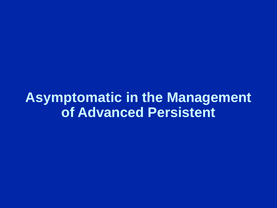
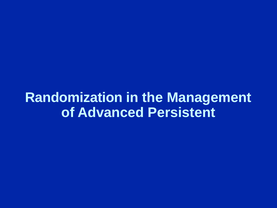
Asymptomatic: Asymptomatic -> Randomization
